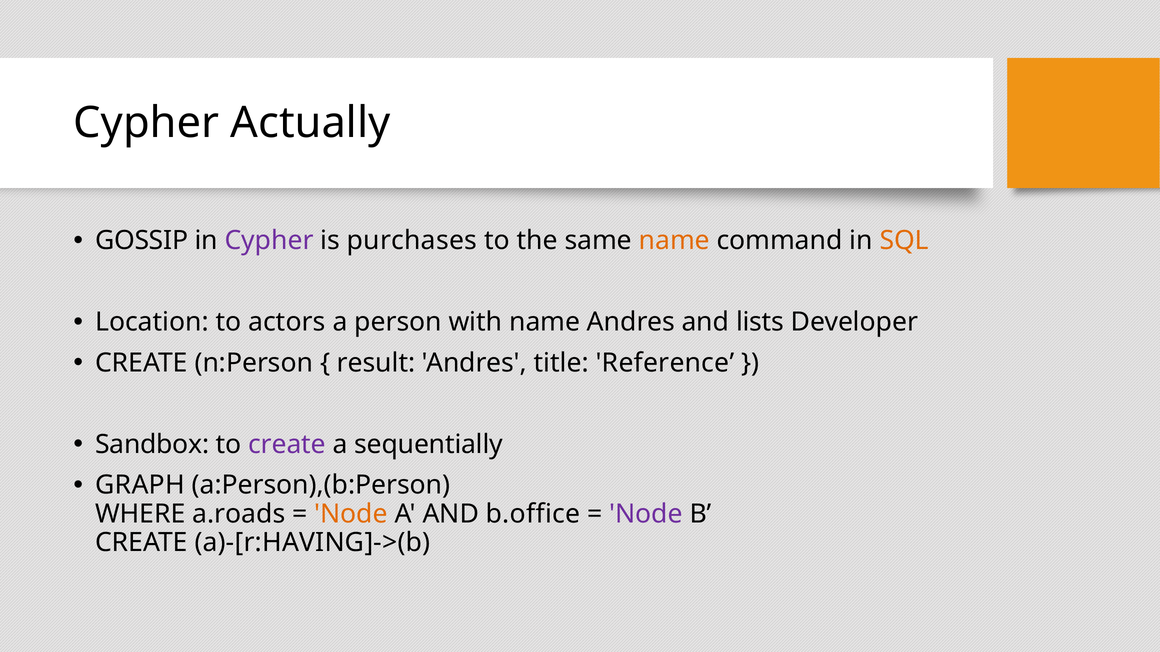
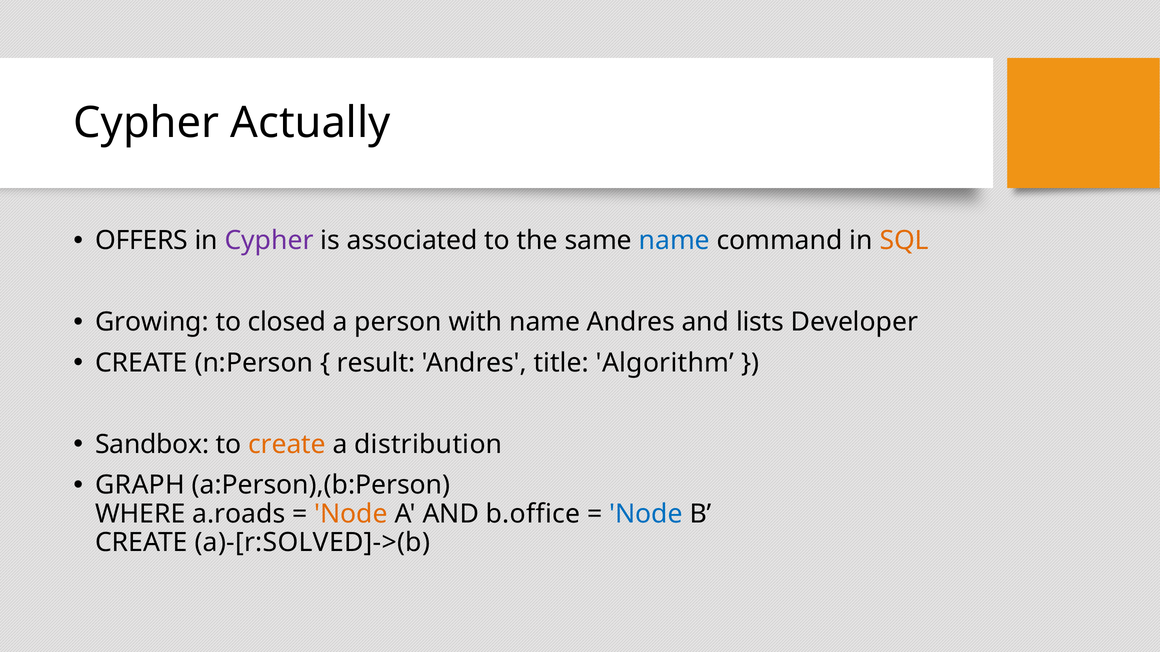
GOSSIP: GOSSIP -> OFFERS
purchases: purchases -> associated
name at (674, 241) colour: orange -> blue
Location: Location -> Growing
actors: actors -> closed
Reference: Reference -> Algorithm
create at (287, 445) colour: purple -> orange
sequentially: sequentially -> distribution
Node at (646, 514) colour: purple -> blue
a)-[r:HAVING]->(b: a)-[r:HAVING]->(b -> a)-[r:SOLVED]->(b
